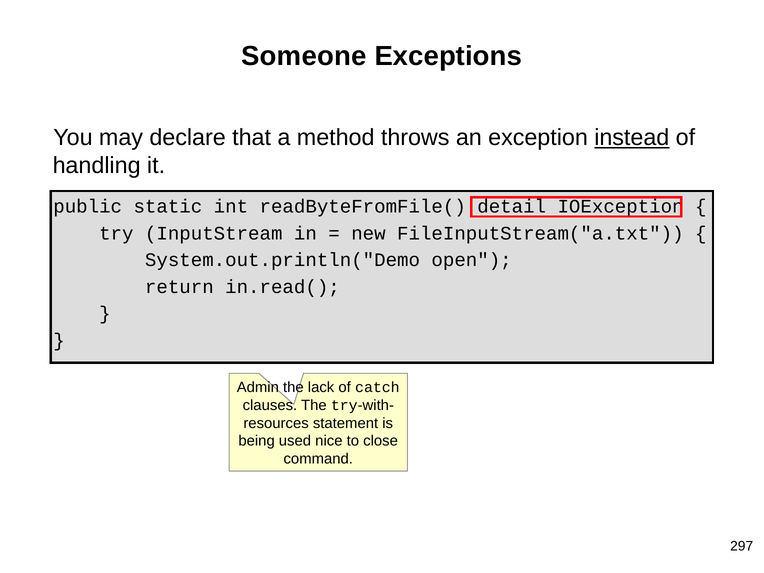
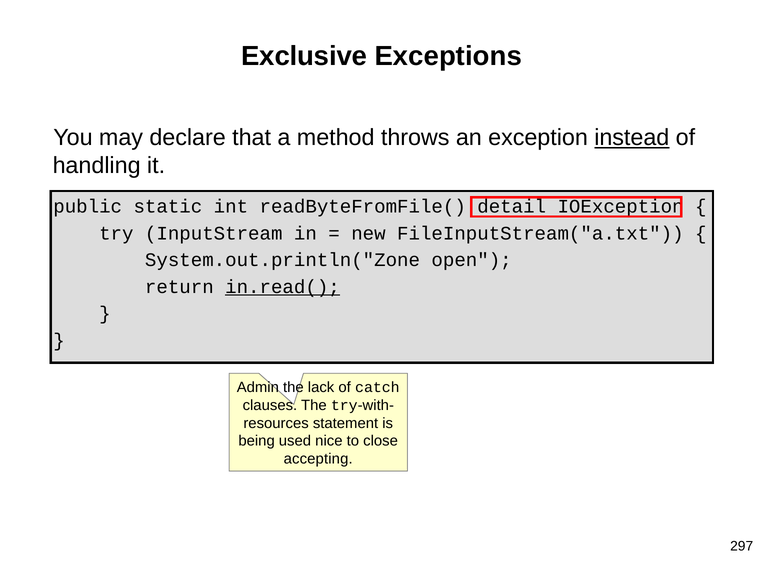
Someone: Someone -> Exclusive
System.out.println("Demo: System.out.println("Demo -> System.out.println("Zone
in.read( underline: none -> present
command: command -> accepting
